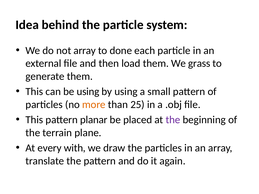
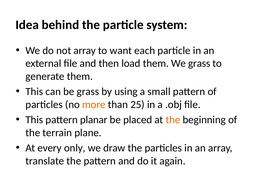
done: done -> want
be using: using -> grass
the at (173, 120) colour: purple -> orange
with: with -> only
